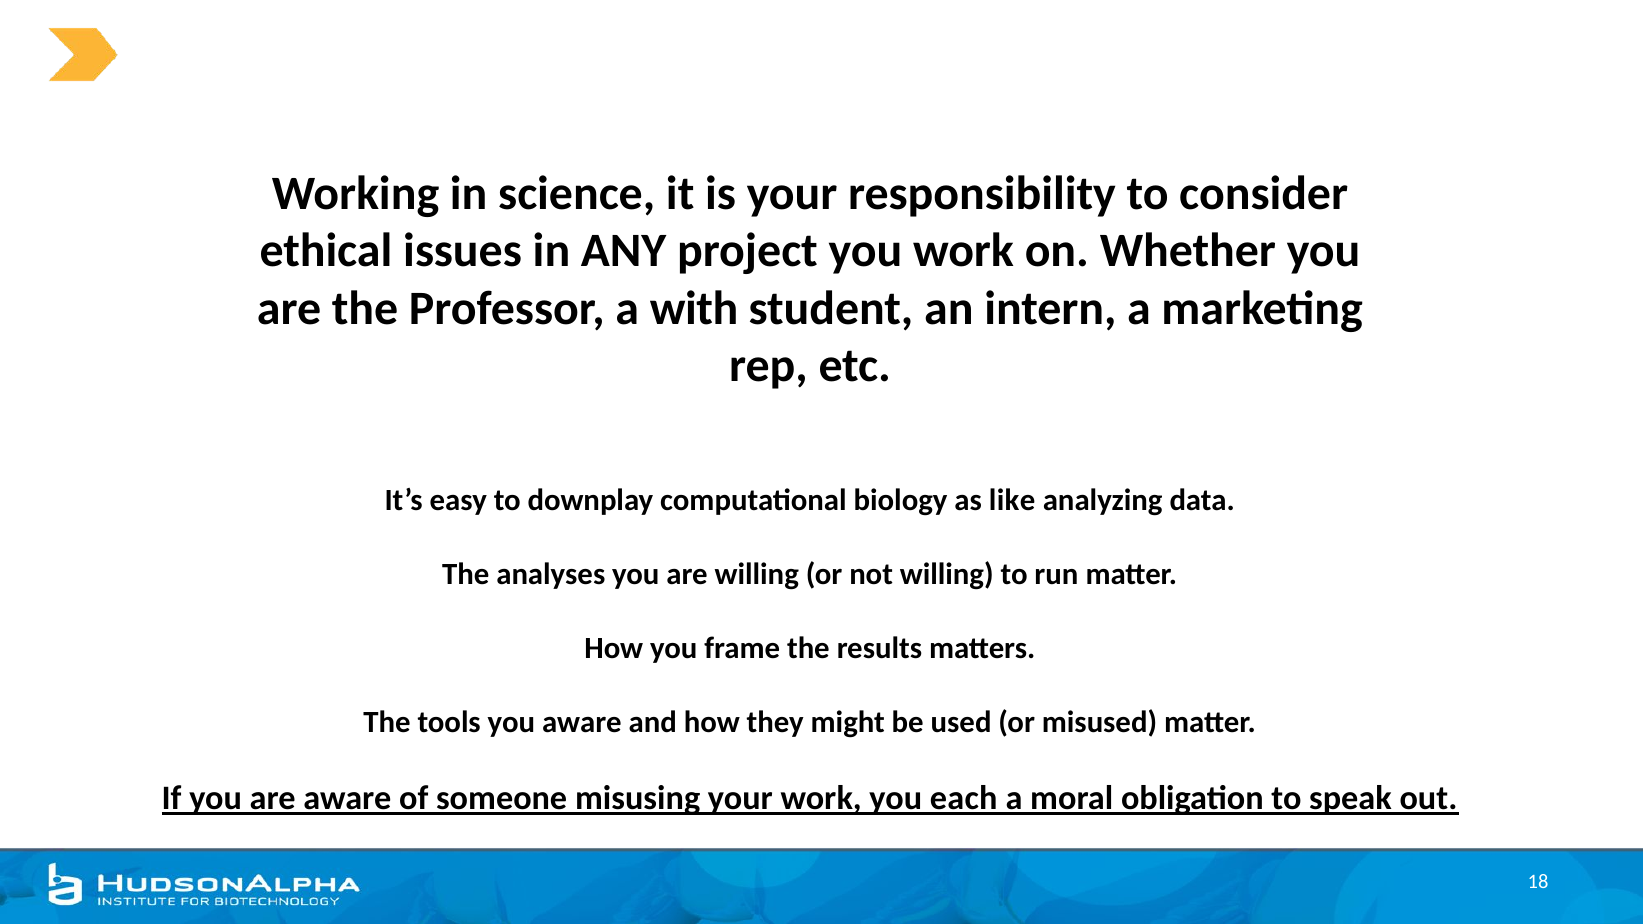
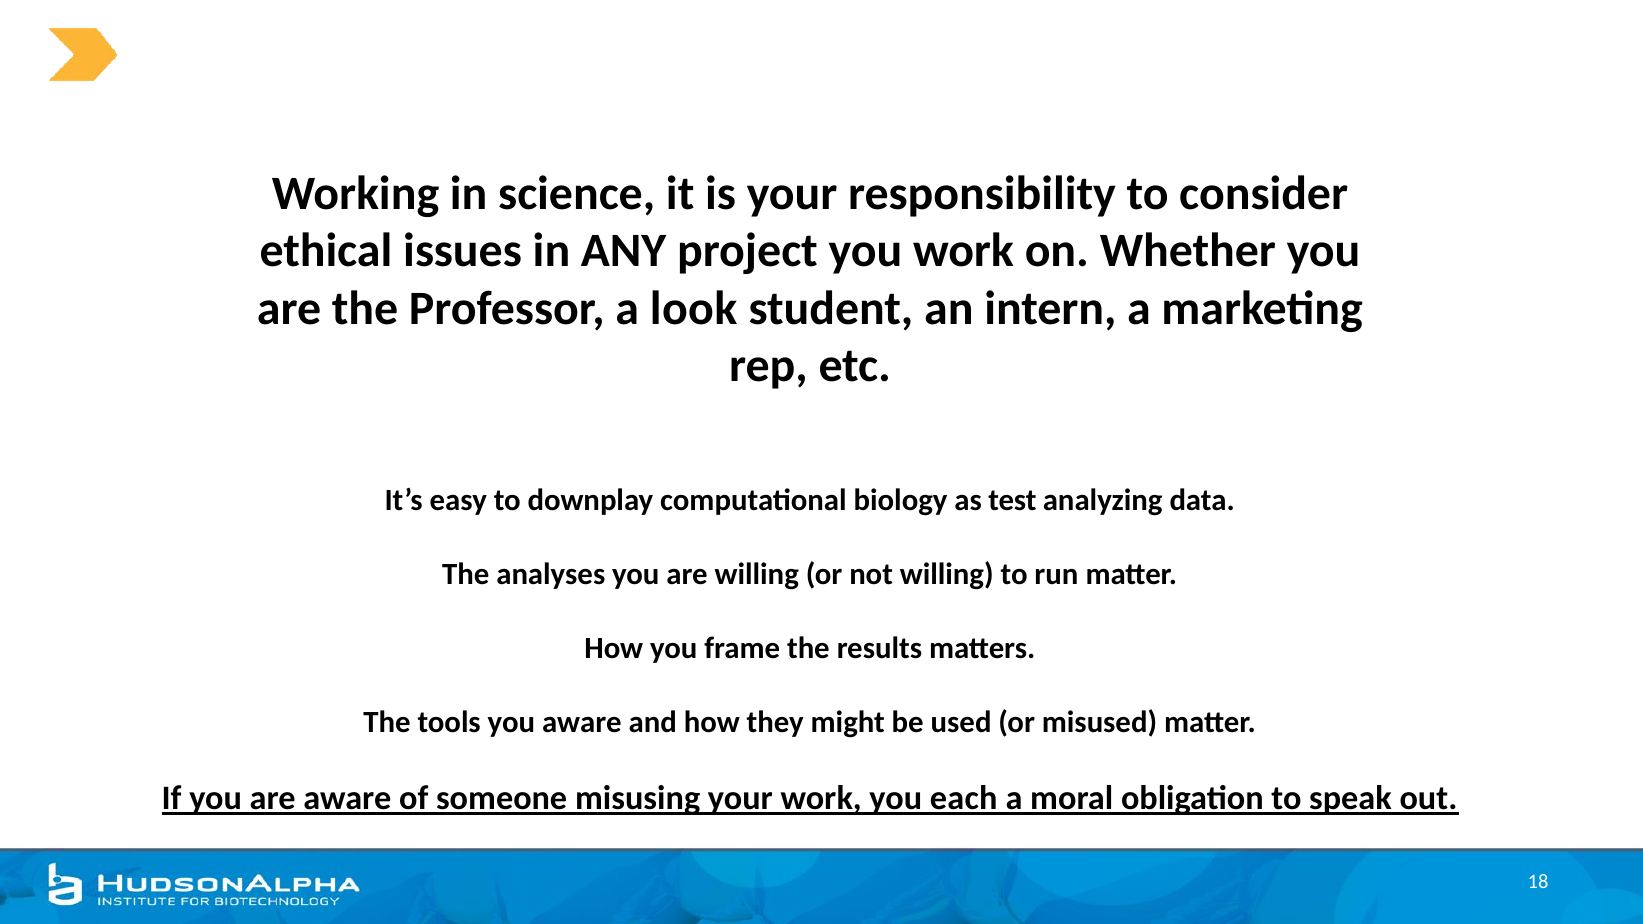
with: with -> look
like: like -> test
